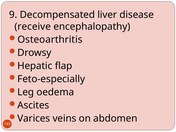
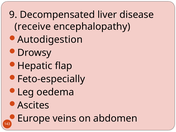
Osteoarthritis: Osteoarthritis -> Autodigestion
Varices: Varices -> Europe
